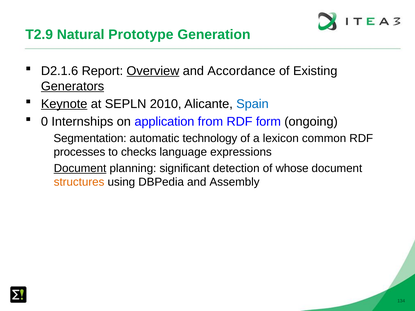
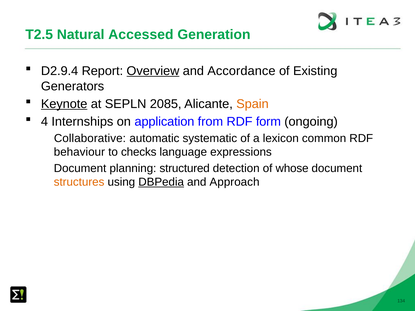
T2.9: T2.9 -> T2.5
Prototype: Prototype -> Accessed
D2.1.6: D2.1.6 -> D2.9.4
Generators underline: present -> none
2010: 2010 -> 2085
Spain colour: blue -> orange
0: 0 -> 4
Segmentation: Segmentation -> Collaborative
technology: technology -> systematic
processes: processes -> behaviour
Document at (80, 168) underline: present -> none
significant: significant -> structured
DBPedia underline: none -> present
Assembly: Assembly -> Approach
